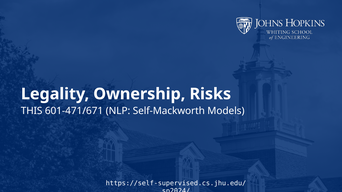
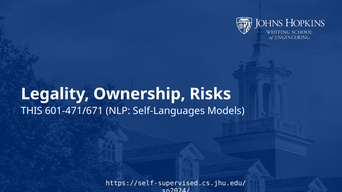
Self-Mackworth: Self-Mackworth -> Self-Languages
